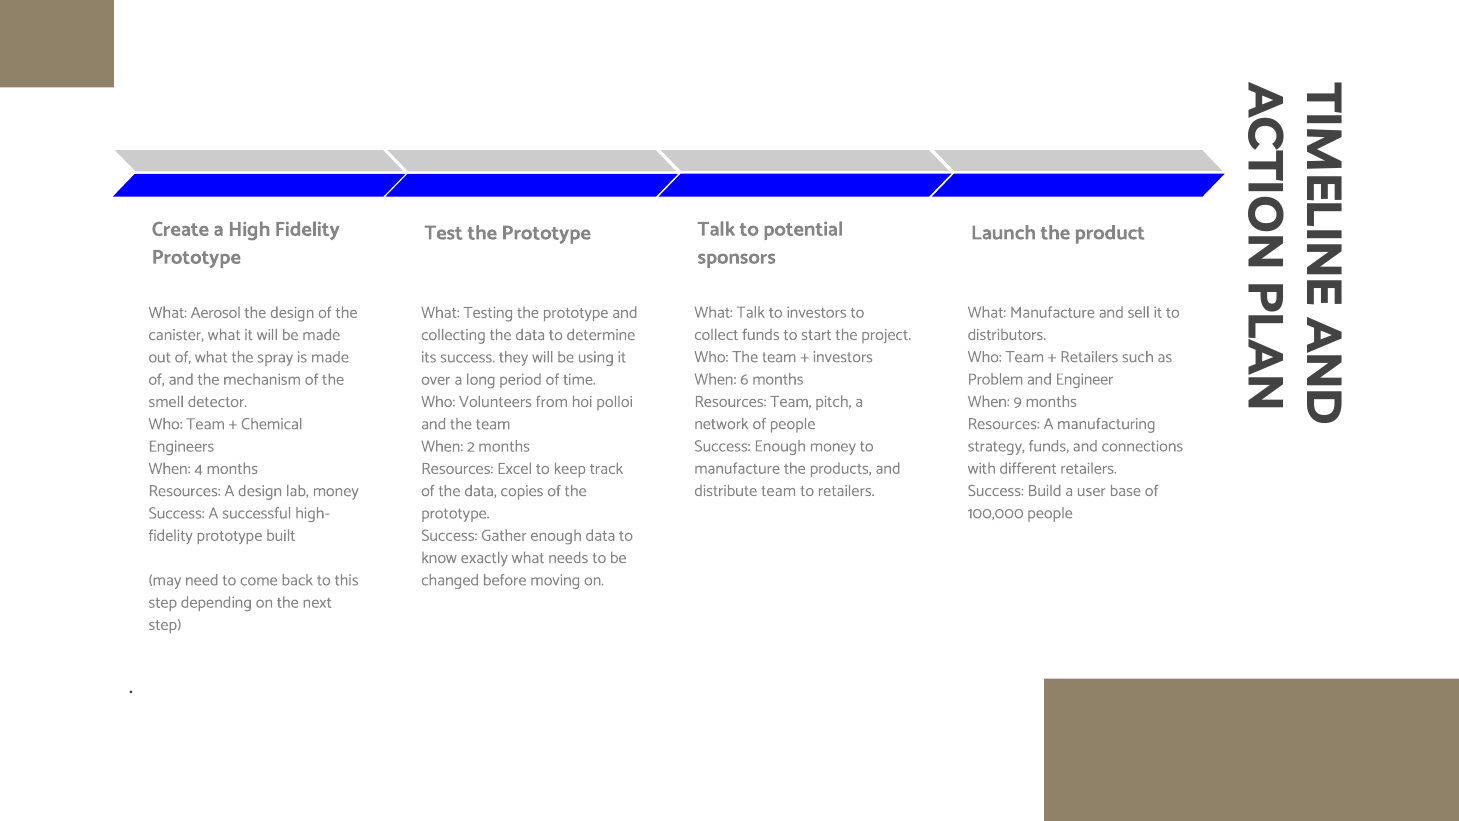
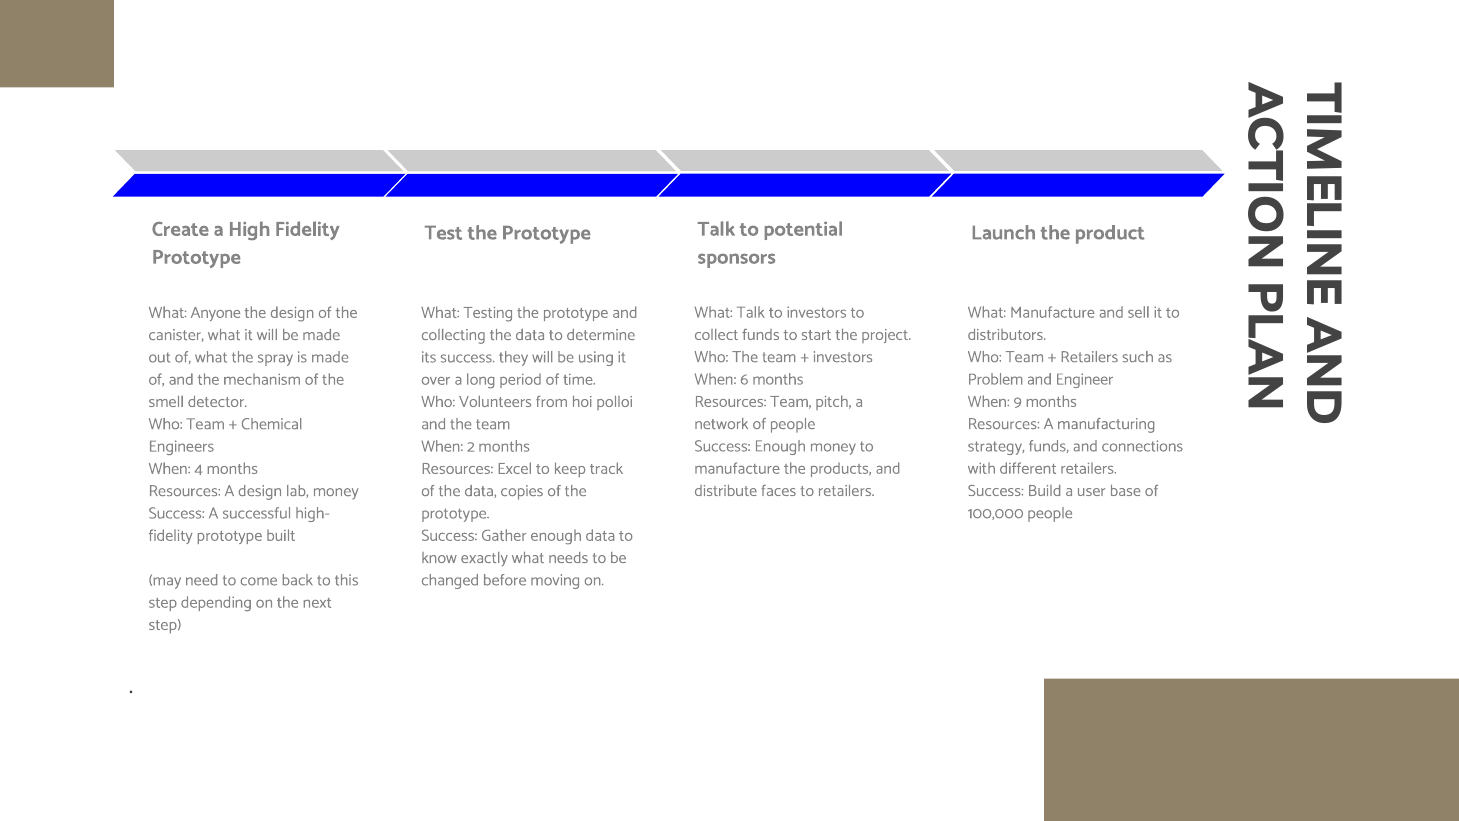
Aerosol: Aerosol -> Anyone
distribute team: team -> faces
